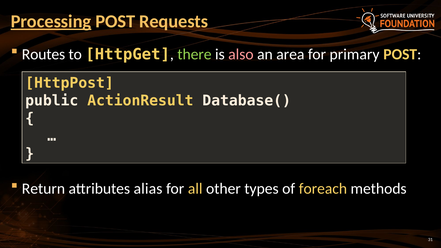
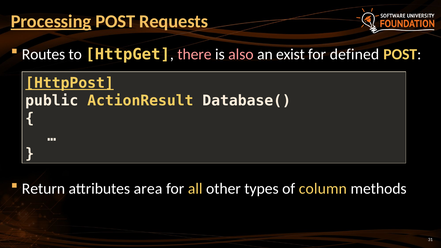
there colour: light green -> pink
area: area -> exist
primary: primary -> defined
HttpPost underline: none -> present
alias: alias -> area
foreach: foreach -> column
